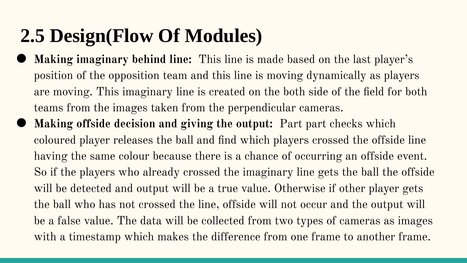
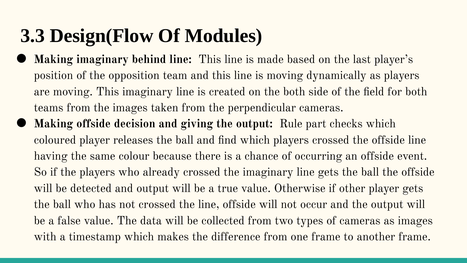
2.5: 2.5 -> 3.3
output Part: Part -> Rule
